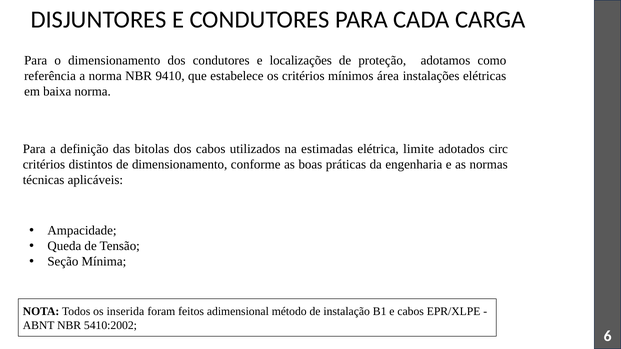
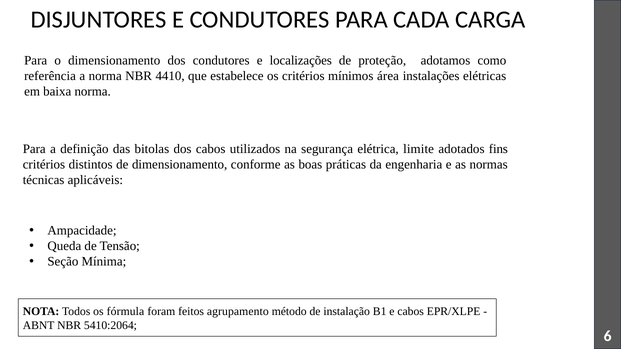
9410: 9410 -> 4410
estimadas: estimadas -> segurança
circ: circ -> fins
inserida: inserida -> fórmula
adimensional: adimensional -> agrupamento
5410:2002: 5410:2002 -> 5410:2064
